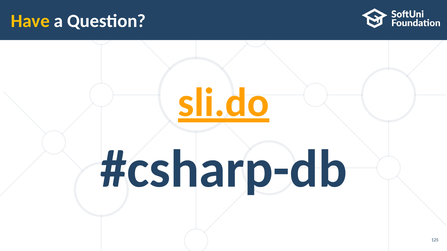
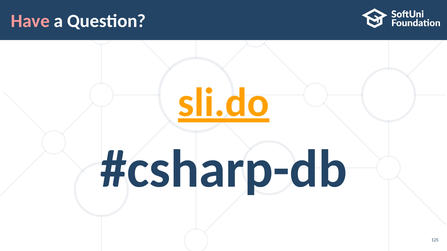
Have colour: yellow -> pink
